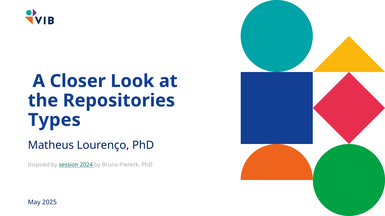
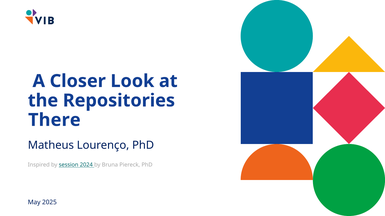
Types: Types -> There
